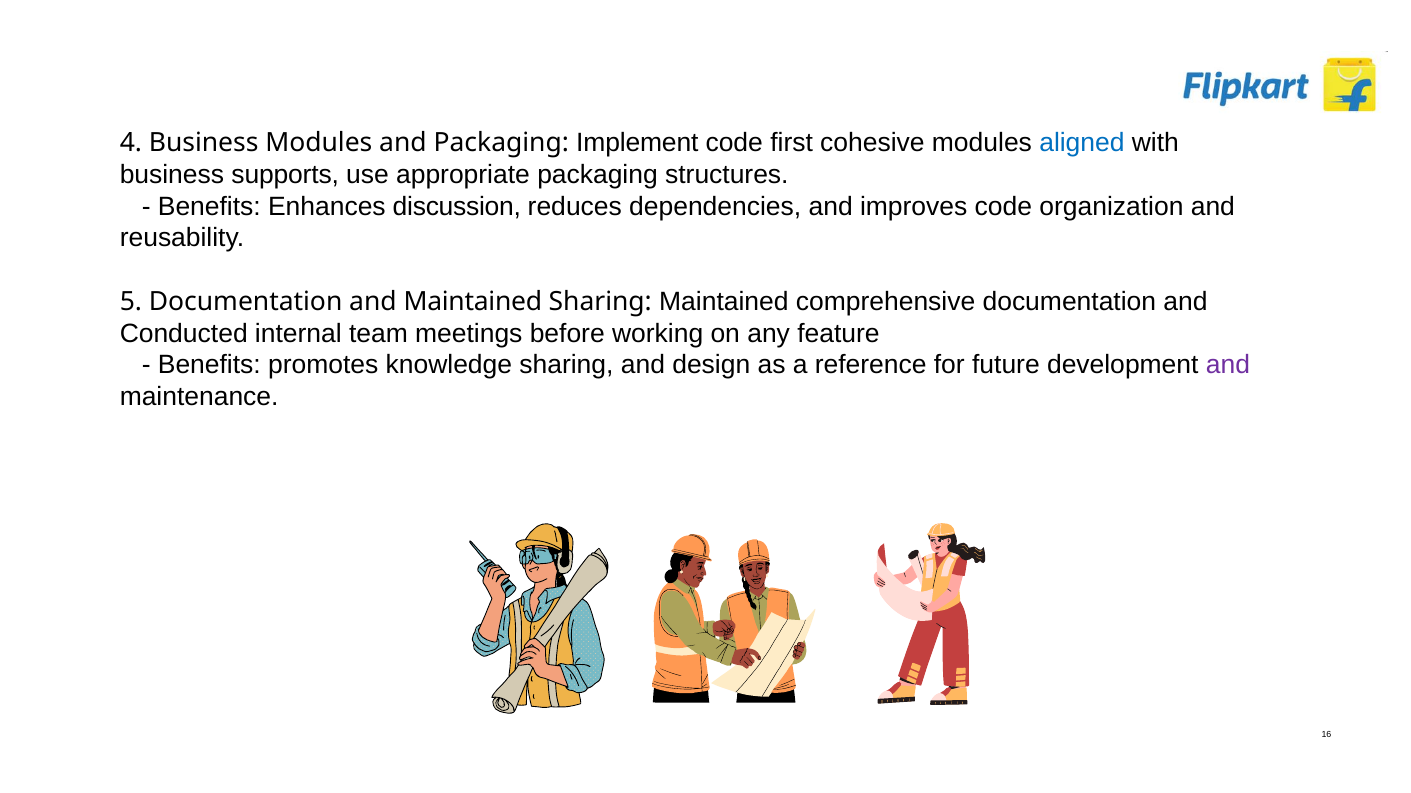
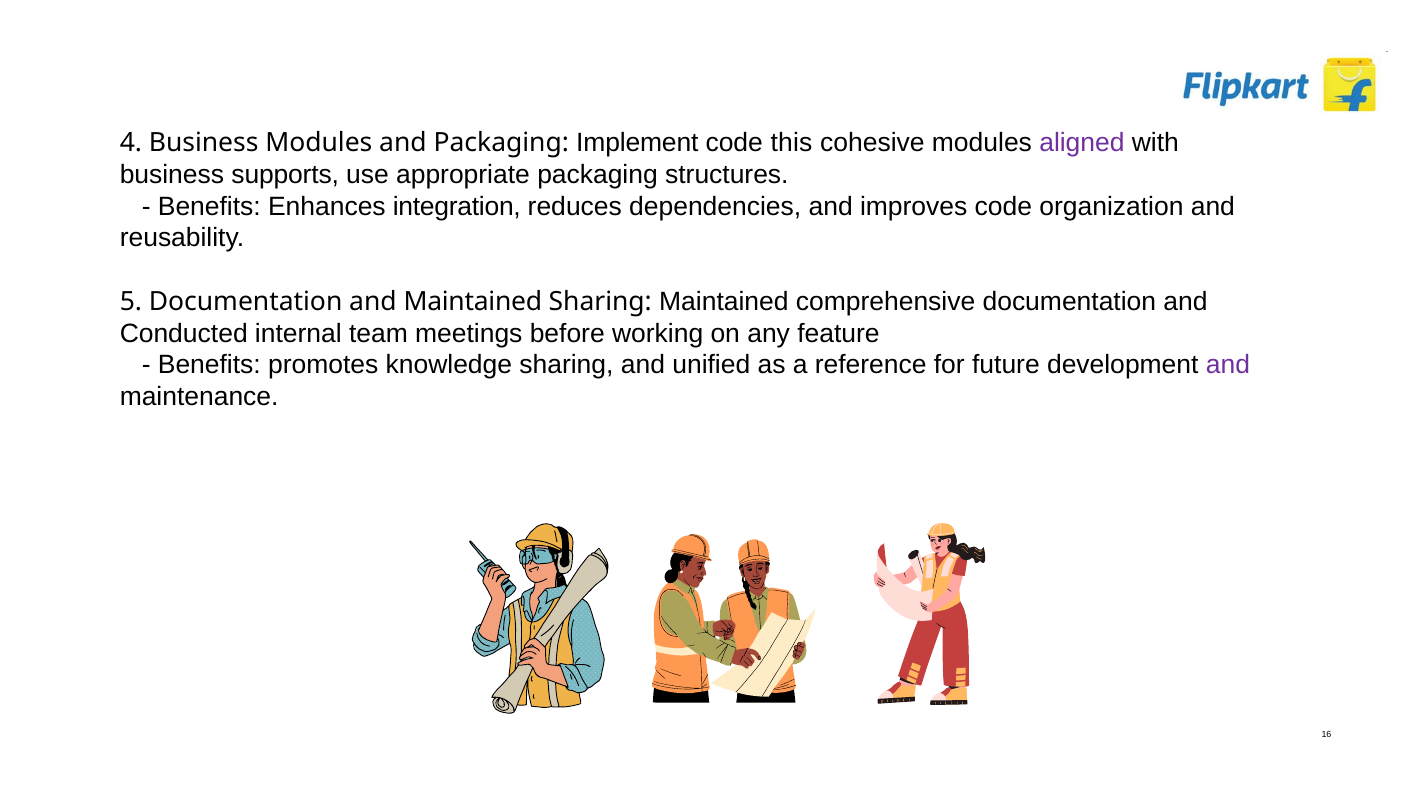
first: first -> this
aligned colour: blue -> purple
discussion: discussion -> integration
design: design -> unified
